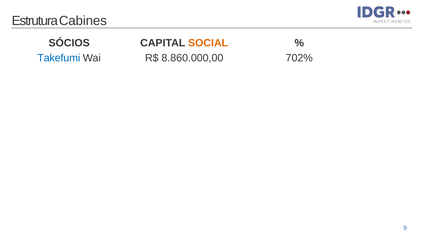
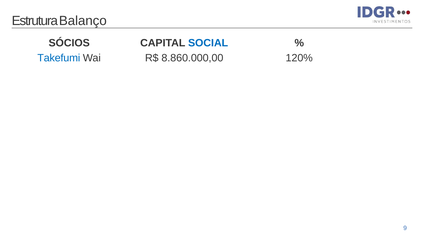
Cabines: Cabines -> Balanço
SOCIAL colour: orange -> blue
702%: 702% -> 120%
